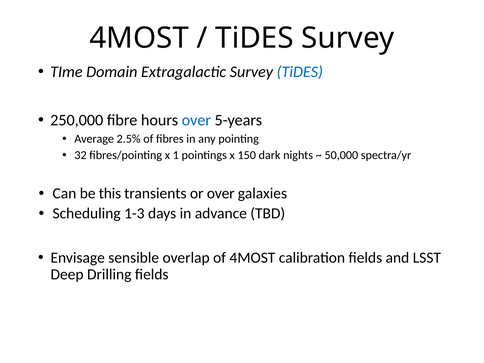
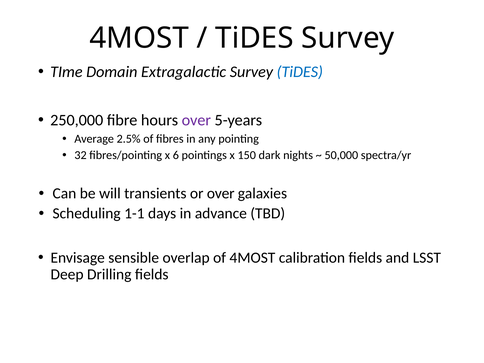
over at (196, 120) colour: blue -> purple
1: 1 -> 6
this: this -> will
1-3: 1-3 -> 1-1
